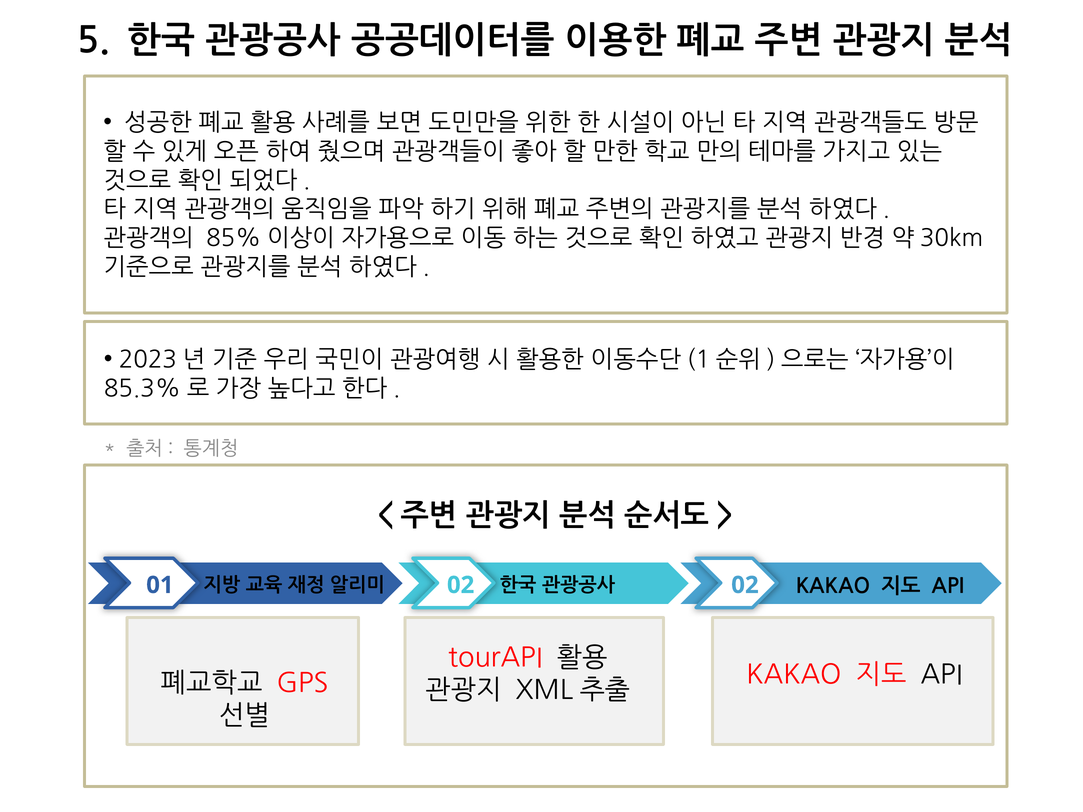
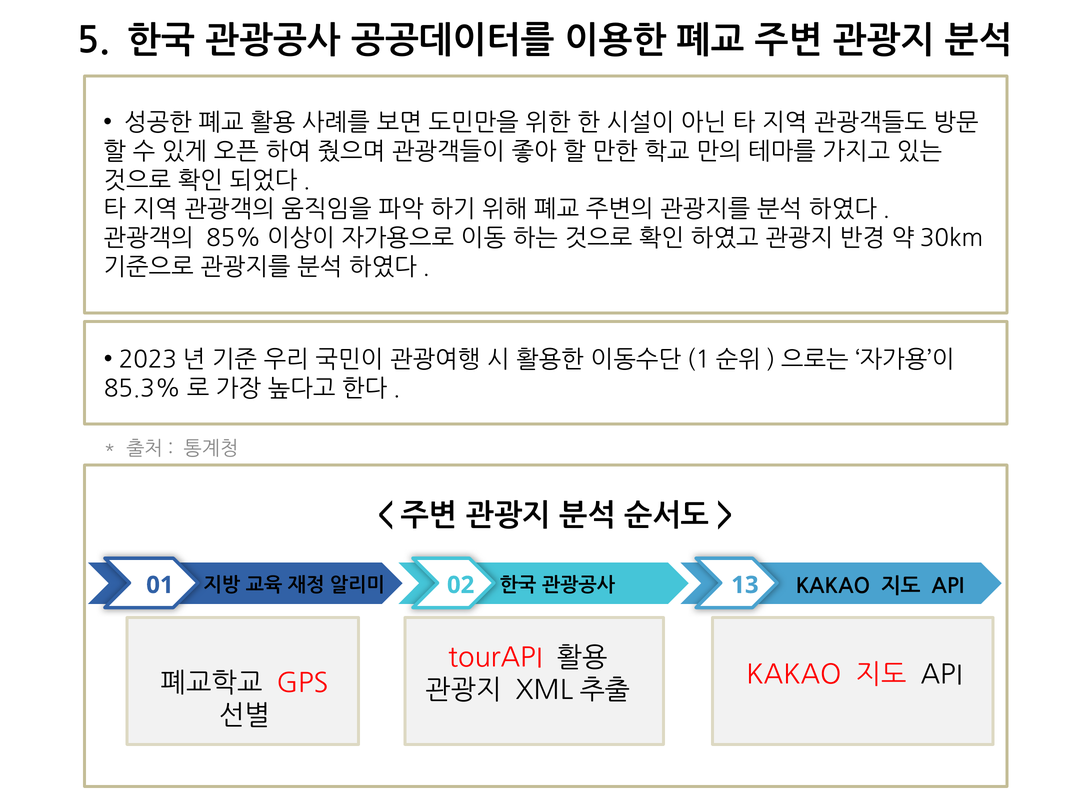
02 02: 02 -> 13
